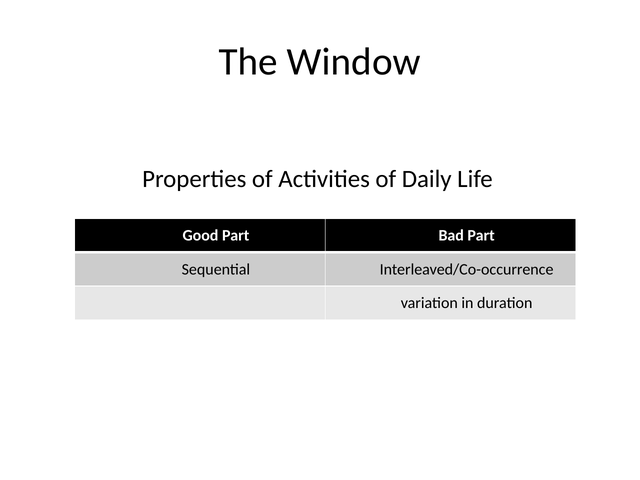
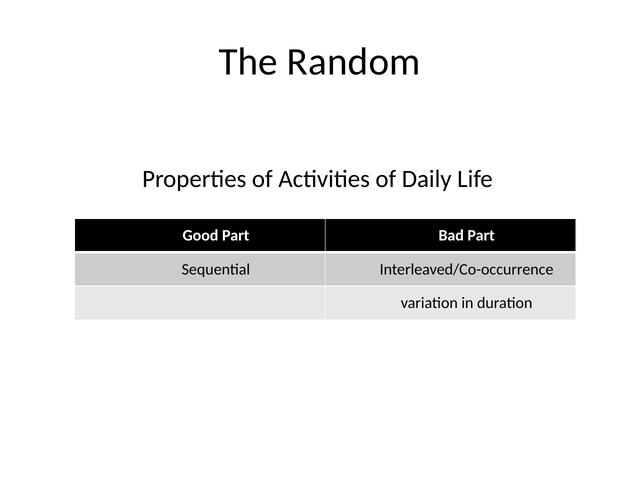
Window: Window -> Random
